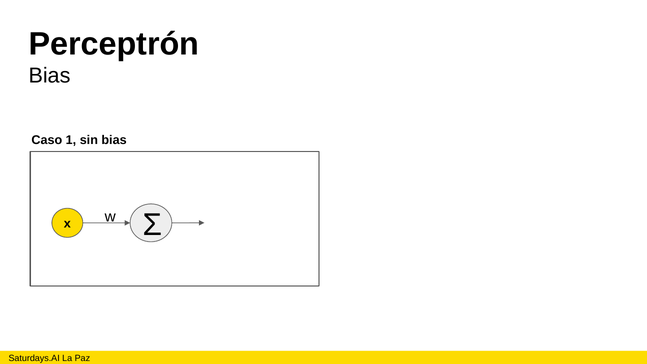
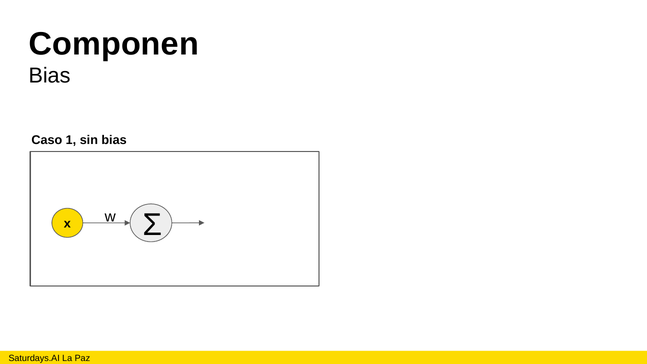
Perceptrón: Perceptrón -> Componen
